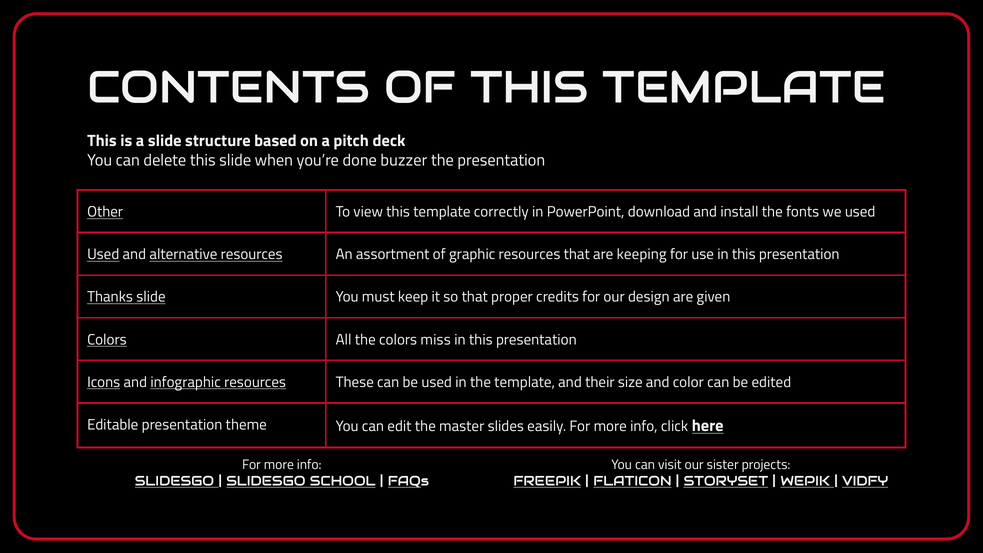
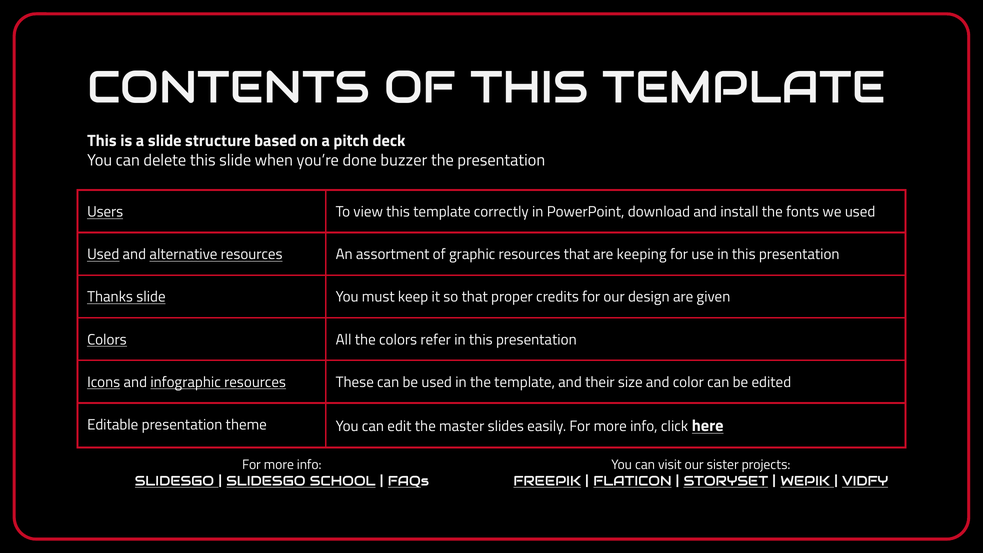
Other: Other -> Users
miss: miss -> refer
